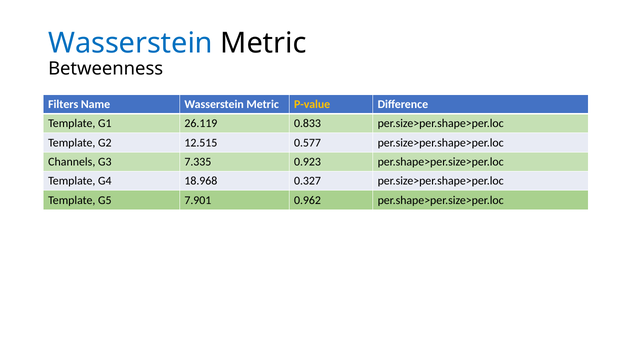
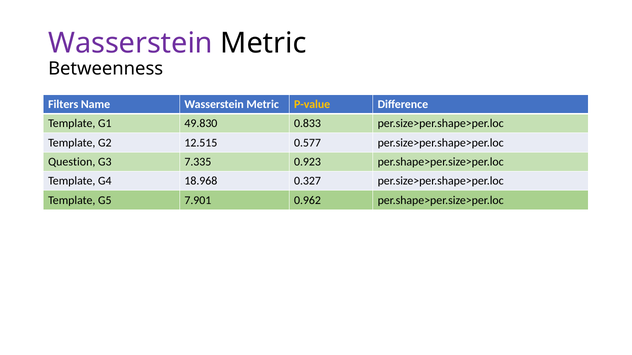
Wasserstein at (130, 43) colour: blue -> purple
26.119: 26.119 -> 49.830
Channels: Channels -> Question
